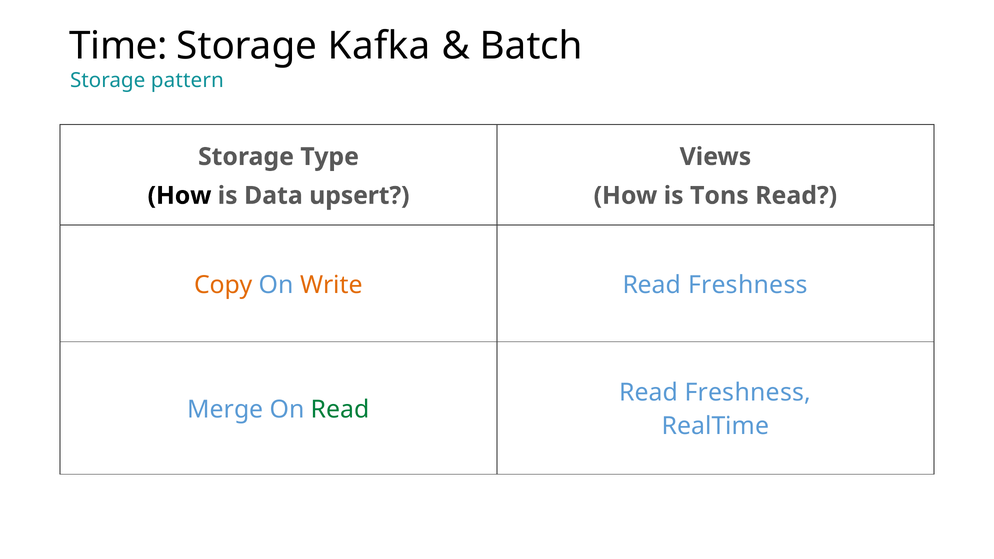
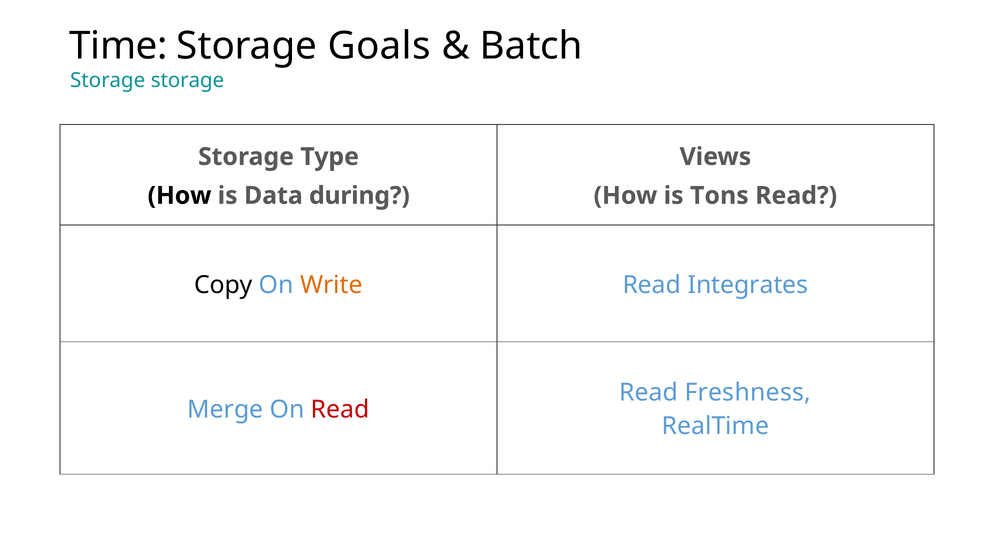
Kafka: Kafka -> Goals
pattern at (187, 80): pattern -> storage
upsert: upsert -> during
Copy colour: orange -> black
Freshness at (748, 285): Freshness -> Integrates
Read at (340, 409) colour: green -> red
